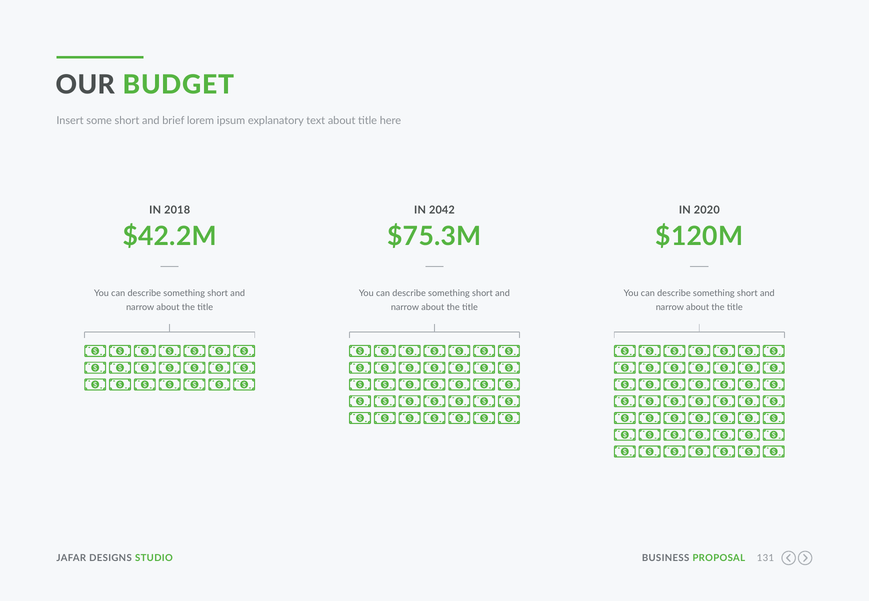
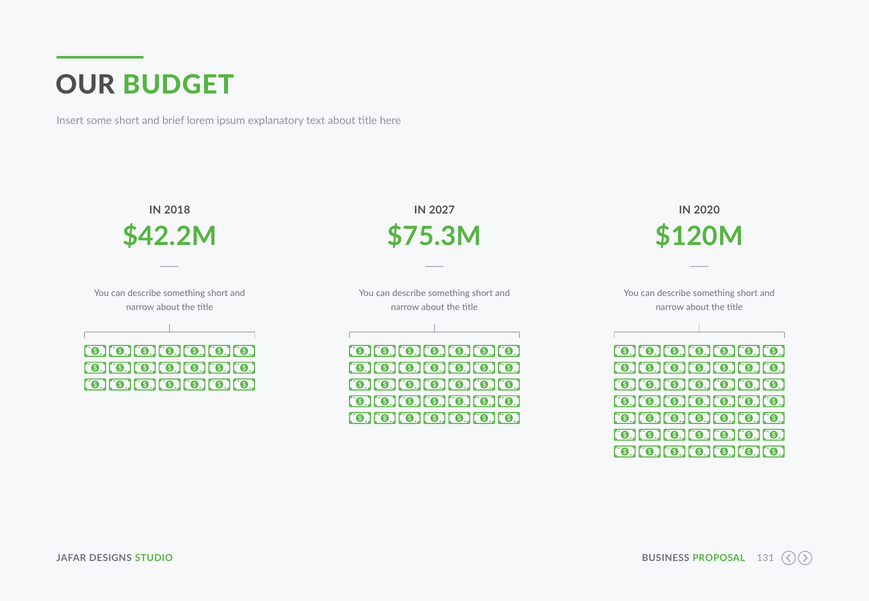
2042: 2042 -> 2027
